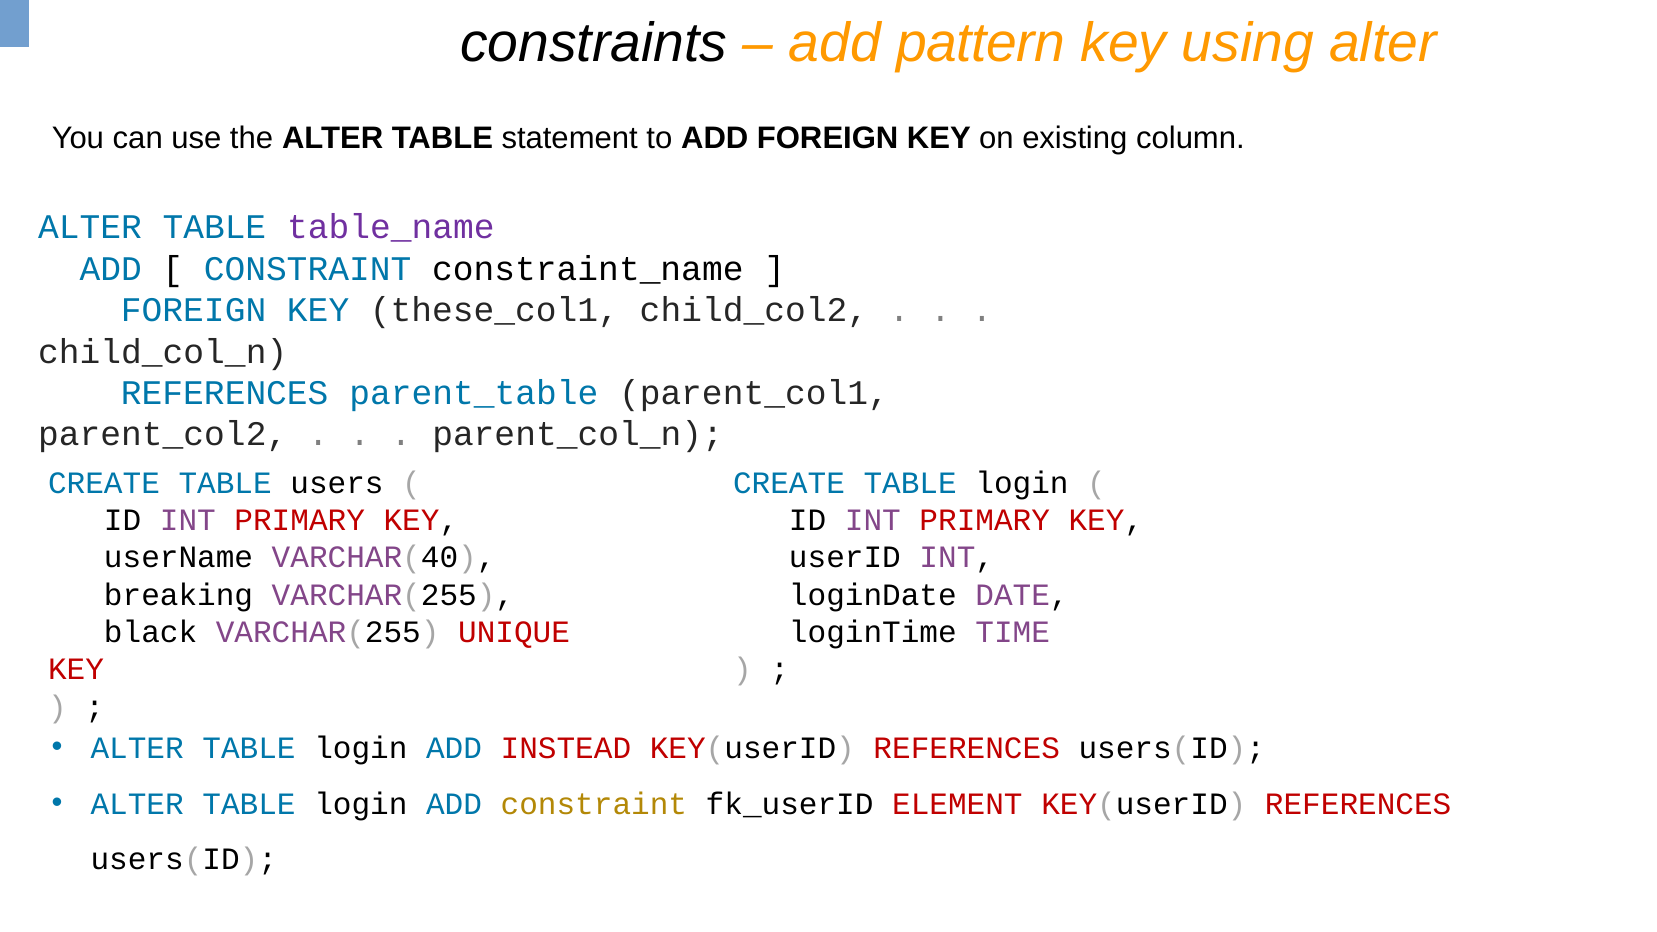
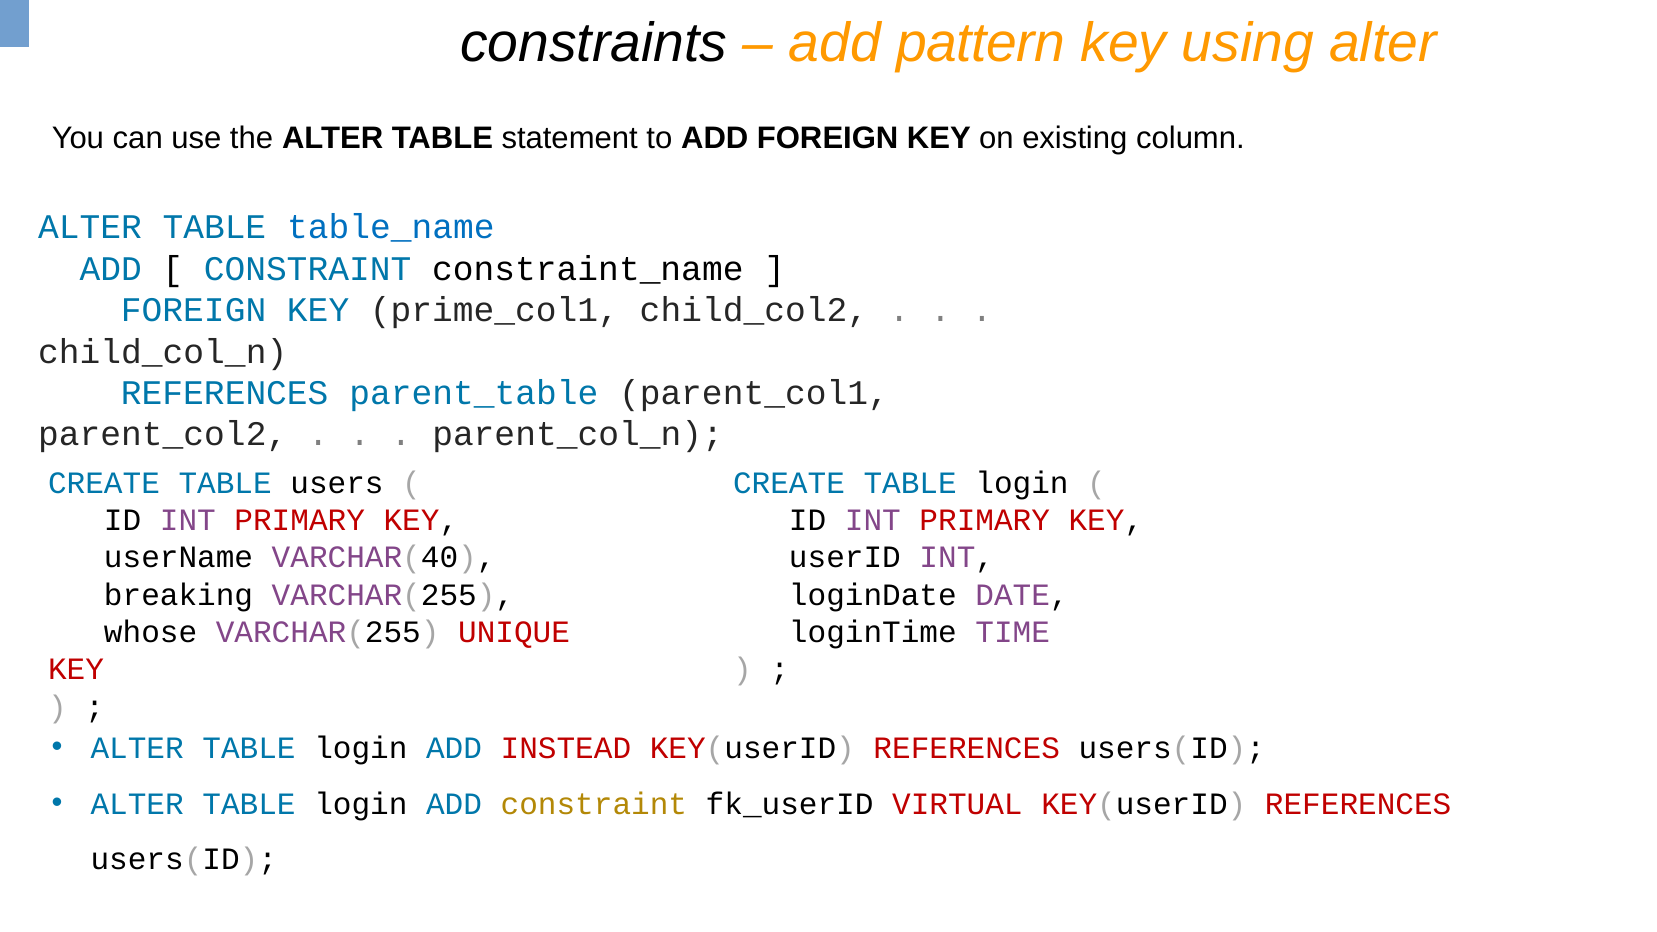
table_name colour: purple -> blue
these_col1: these_col1 -> prime_col1
black: black -> whose
ELEMENT: ELEMENT -> VIRTUAL
